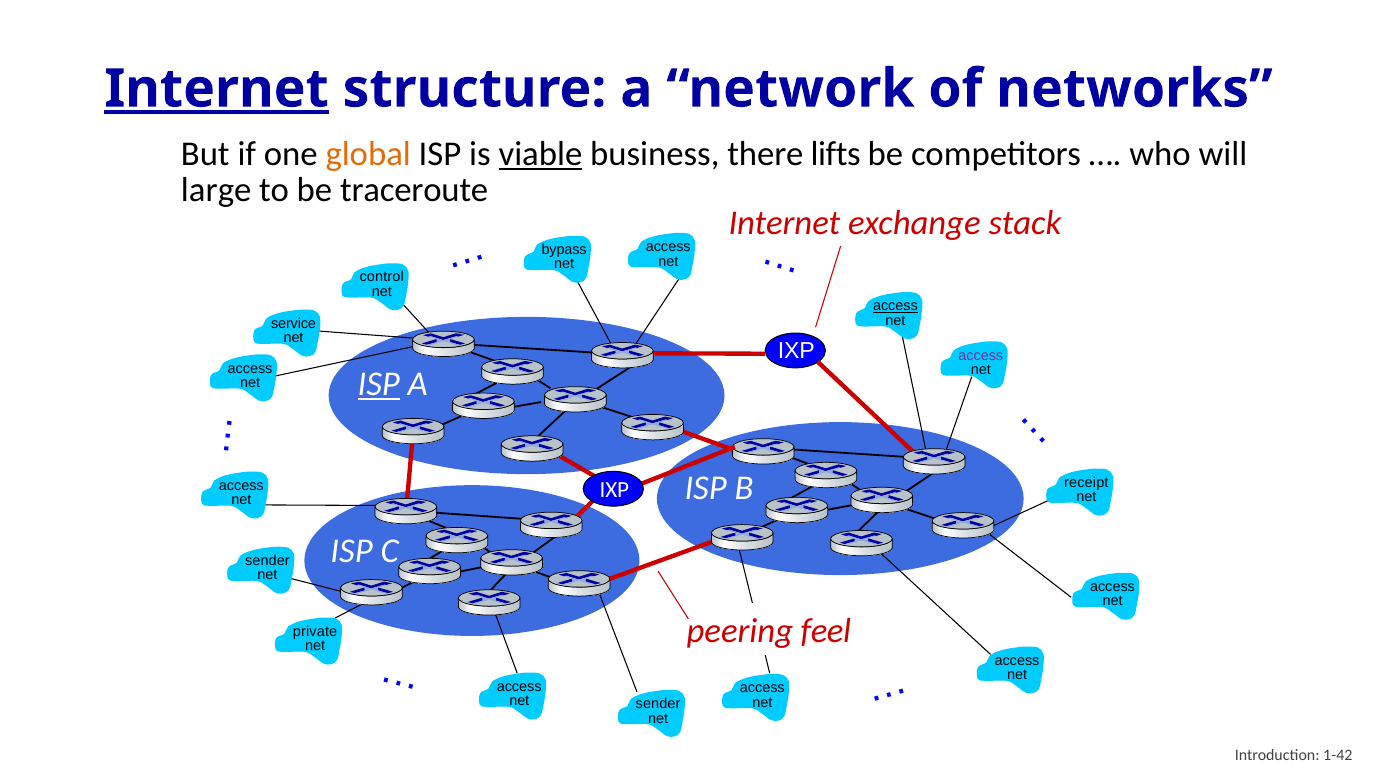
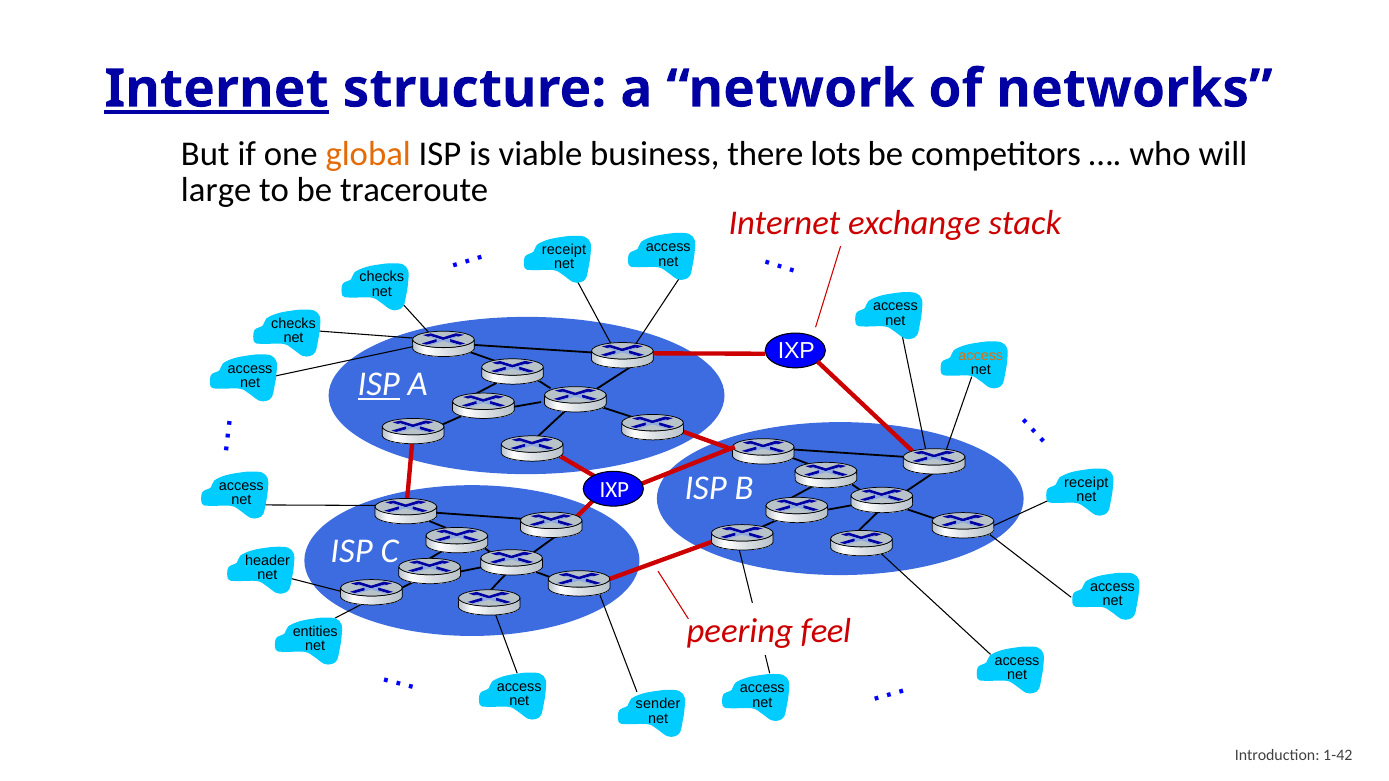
viable underline: present -> none
lifts: lifts -> lots
bypass at (564, 250): bypass -> receipt
control at (382, 277): control -> checks
access at (895, 306) underline: present -> none
service at (294, 324): service -> checks
access at (981, 355) colour: purple -> orange
sender at (267, 561): sender -> header
private: private -> entities
